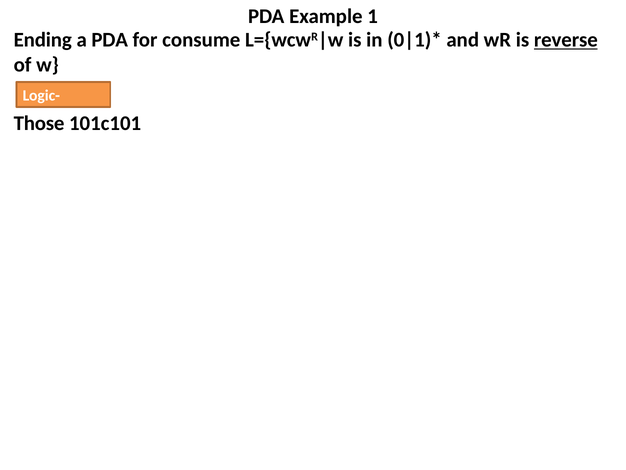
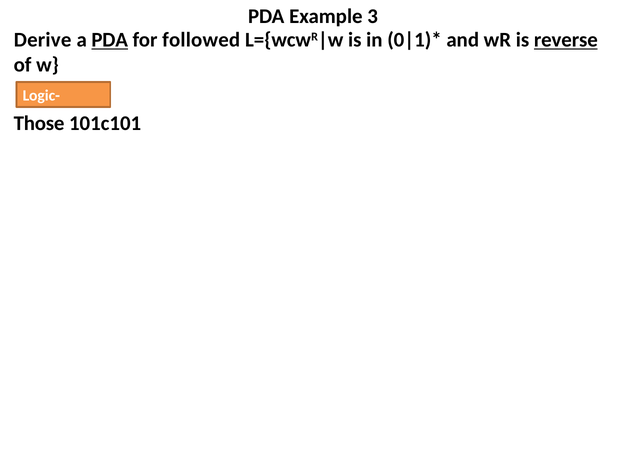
1: 1 -> 3
Ending: Ending -> Derive
PDA at (110, 40) underline: none -> present
consume: consume -> followed
